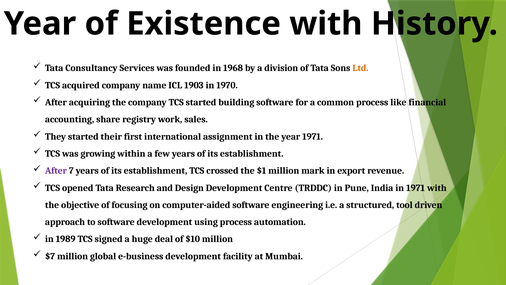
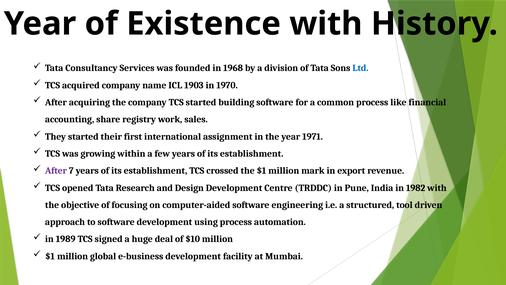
Ltd colour: orange -> blue
in 1971: 1971 -> 1982
$7 at (50, 256): $7 -> $1
